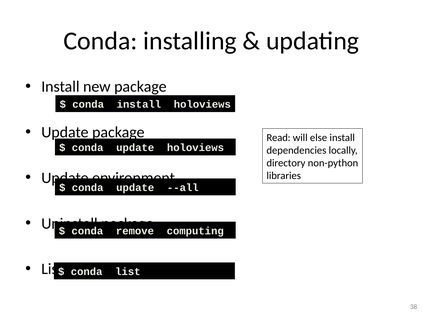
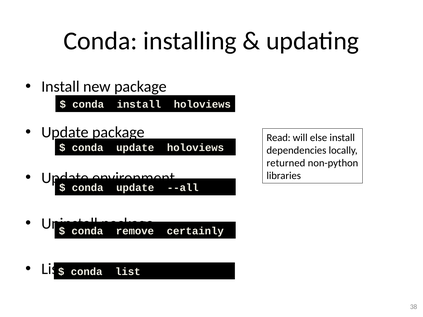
directory: directory -> returned
computing: computing -> certainly
